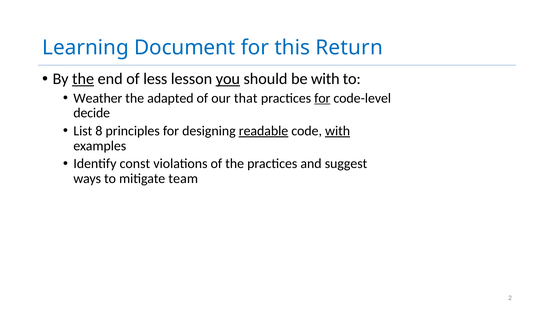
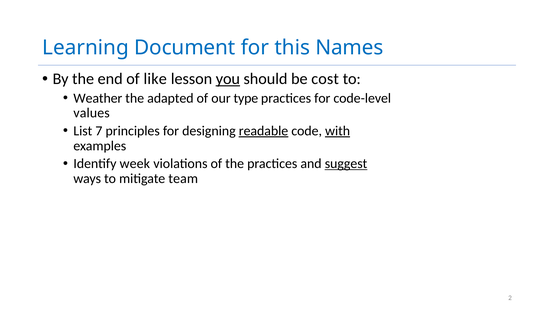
Return: Return -> Names
the at (83, 79) underline: present -> none
less: less -> like
be with: with -> cost
that: that -> type
for at (322, 98) underline: present -> none
decide: decide -> values
8: 8 -> 7
const: const -> week
suggest underline: none -> present
